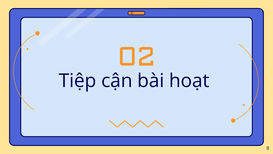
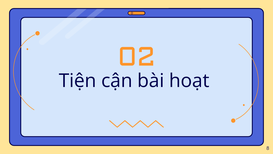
Tiệp: Tiệp -> Tiện
